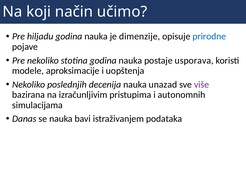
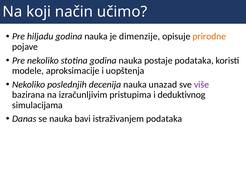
prirodne colour: blue -> orange
postaje usporava: usporava -> podataka
autonomnih: autonomnih -> deduktivnog
